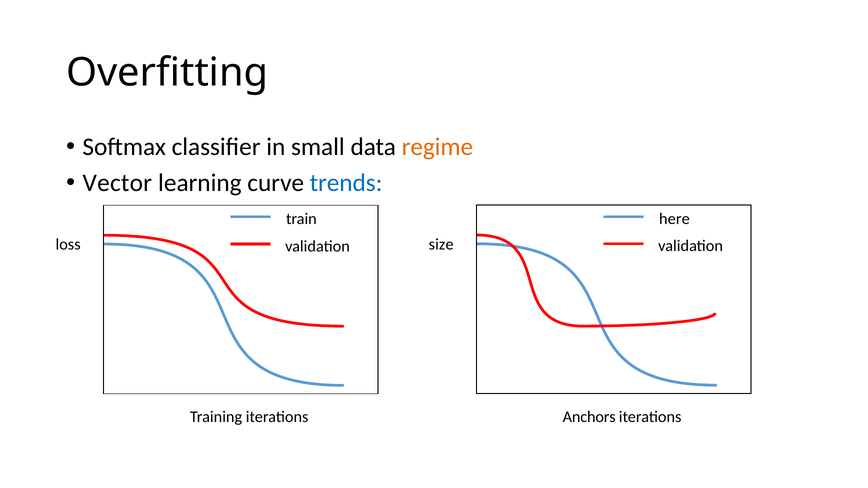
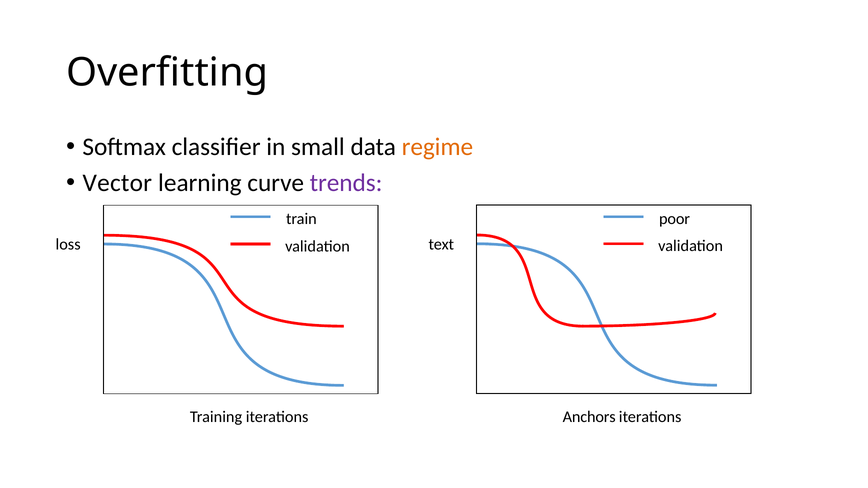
trends colour: blue -> purple
here: here -> poor
size: size -> text
